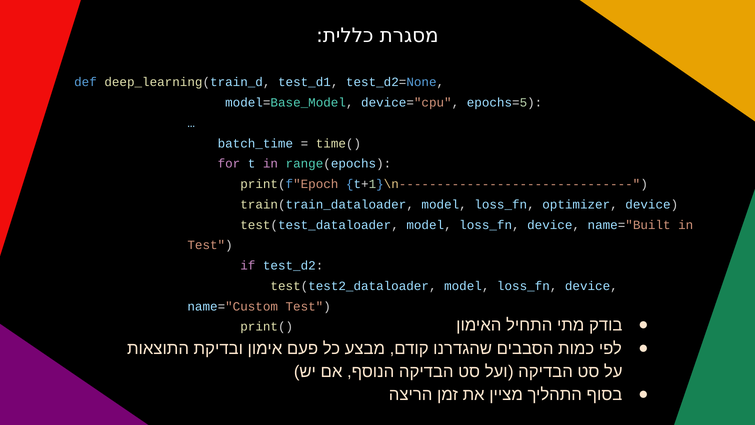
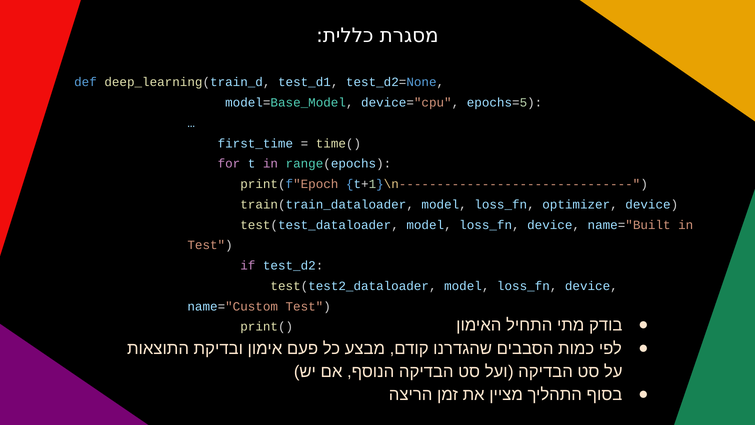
batch_time: batch_time -> first_time
